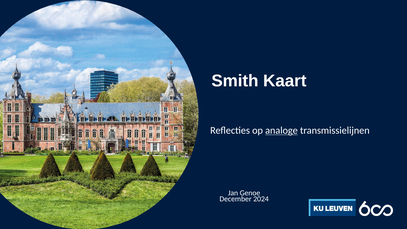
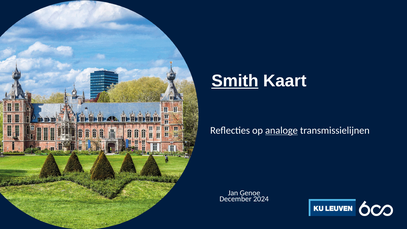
Smith underline: none -> present
